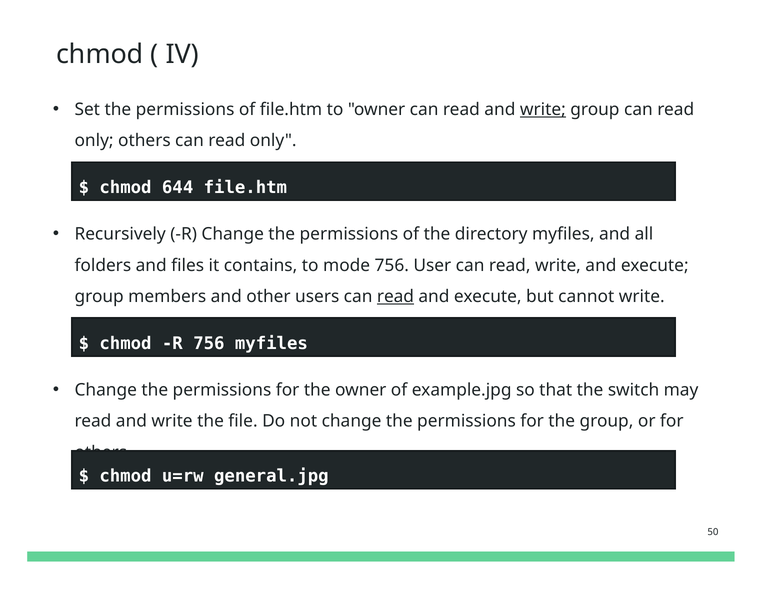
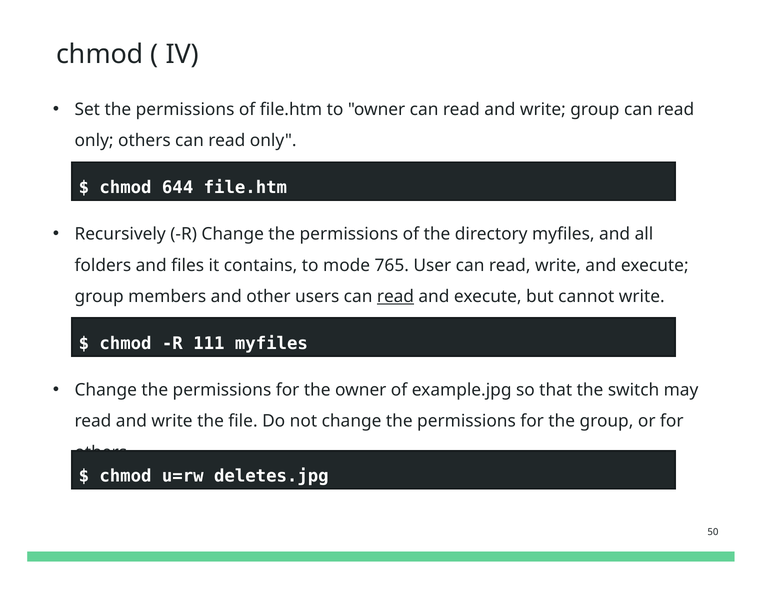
write at (543, 109) underline: present -> none
mode 756: 756 -> 765
R 756: 756 -> 111
general.jpg: general.jpg -> deletes.jpg
